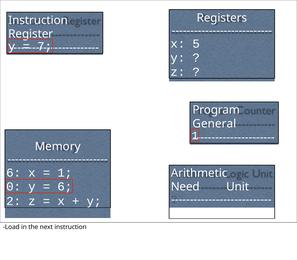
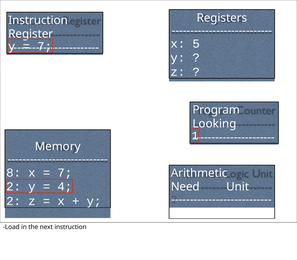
General: General -> Looking
6 at (14, 173): 6 -> 8
1 at (65, 173): 1 -> 7
0 at (14, 187): 0 -> 2
6 at (65, 187): 6 -> 4
